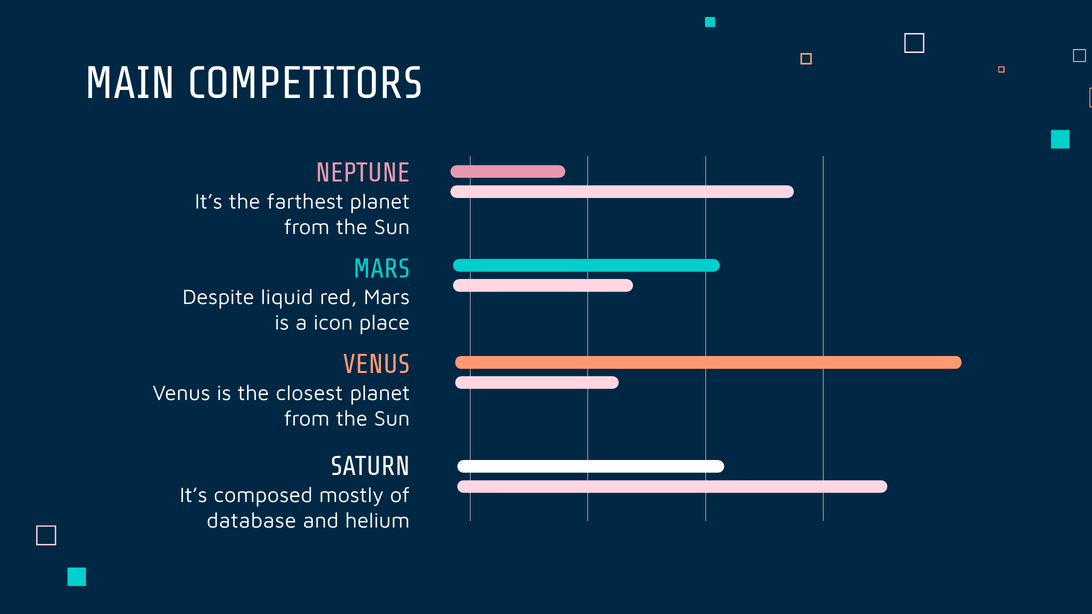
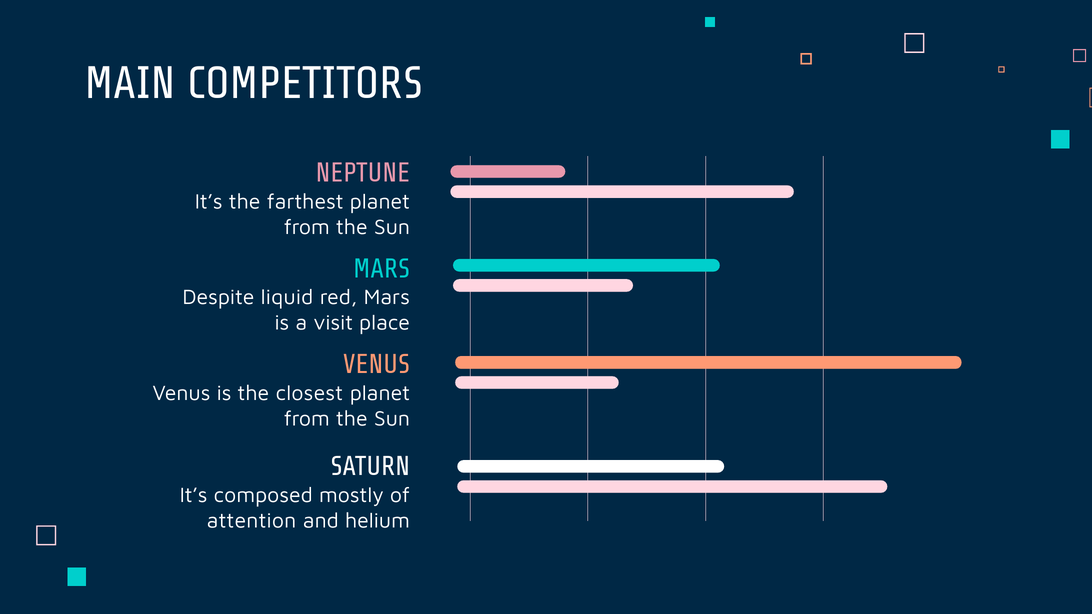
icon: icon -> visit
database: database -> attention
